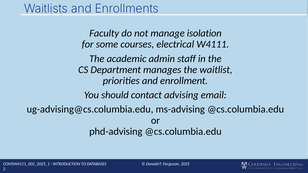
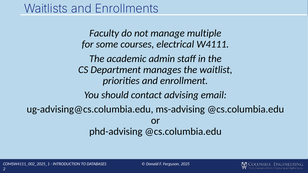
isolation: isolation -> multiple
